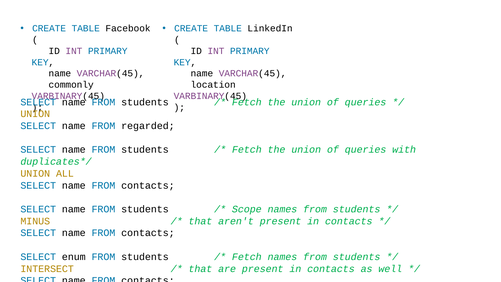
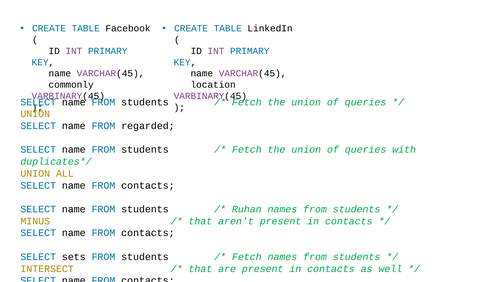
Scope: Scope -> Ruhan
enum: enum -> sets
